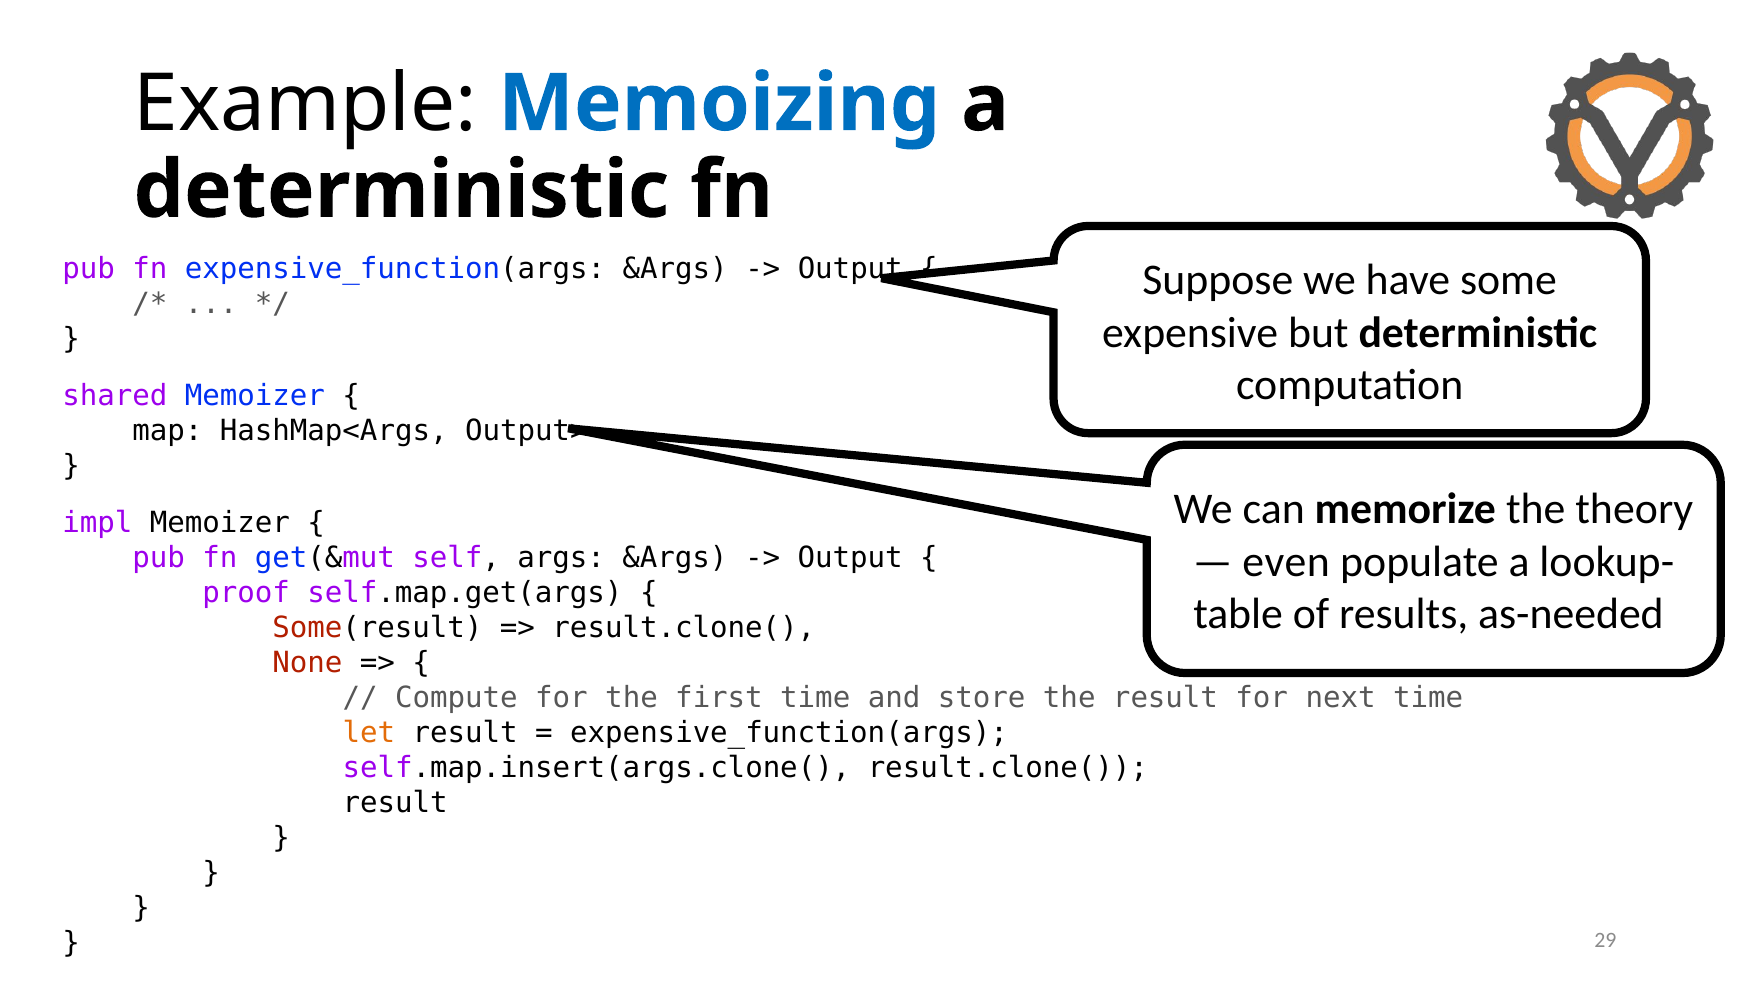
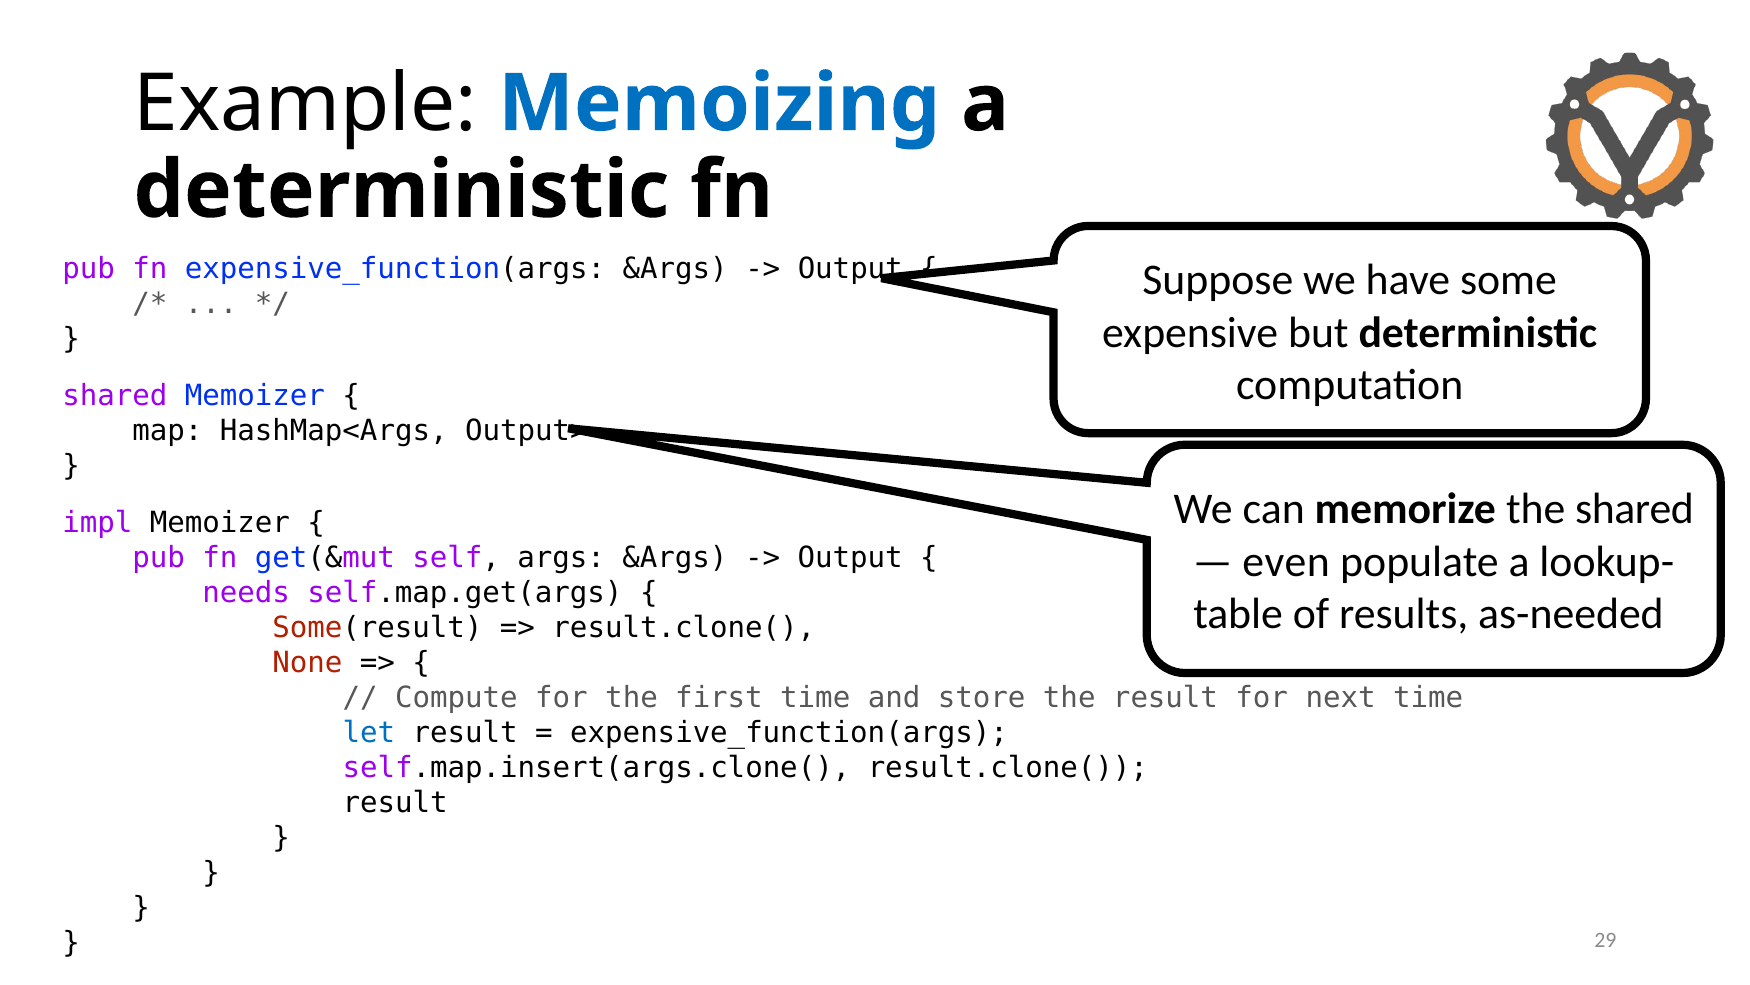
the theory: theory -> shared
proof: proof -> needs
let colour: orange -> blue
